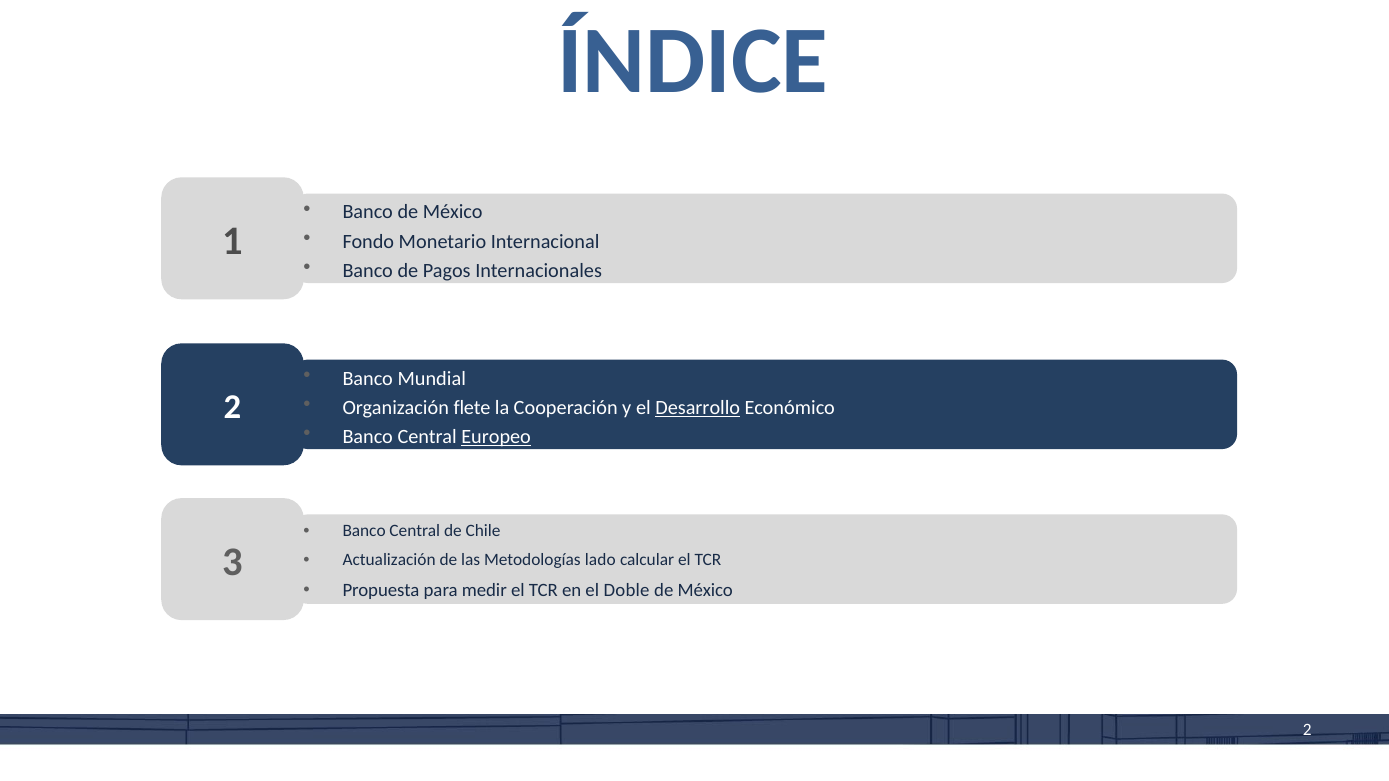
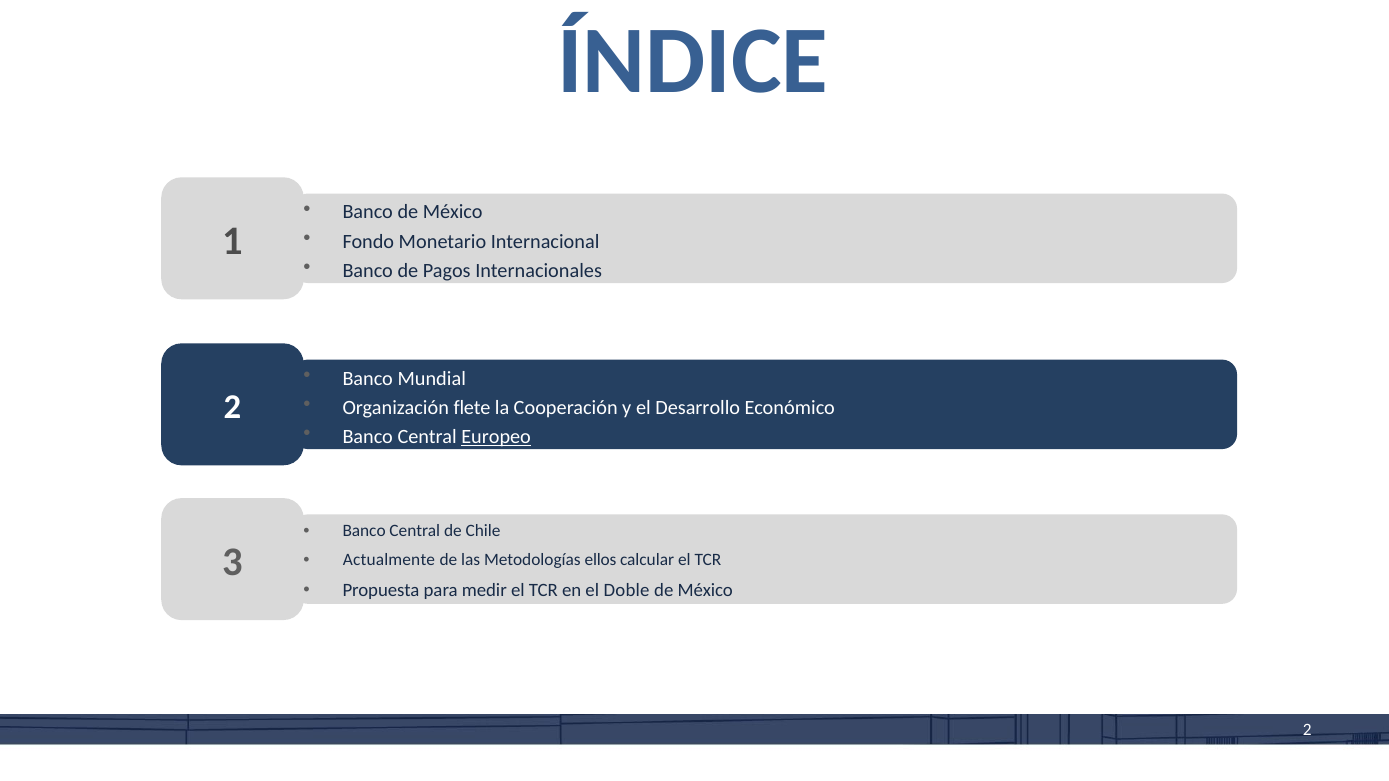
Desarrollo underline: present -> none
Actualización: Actualización -> Actualmente
lado: lado -> ellos
